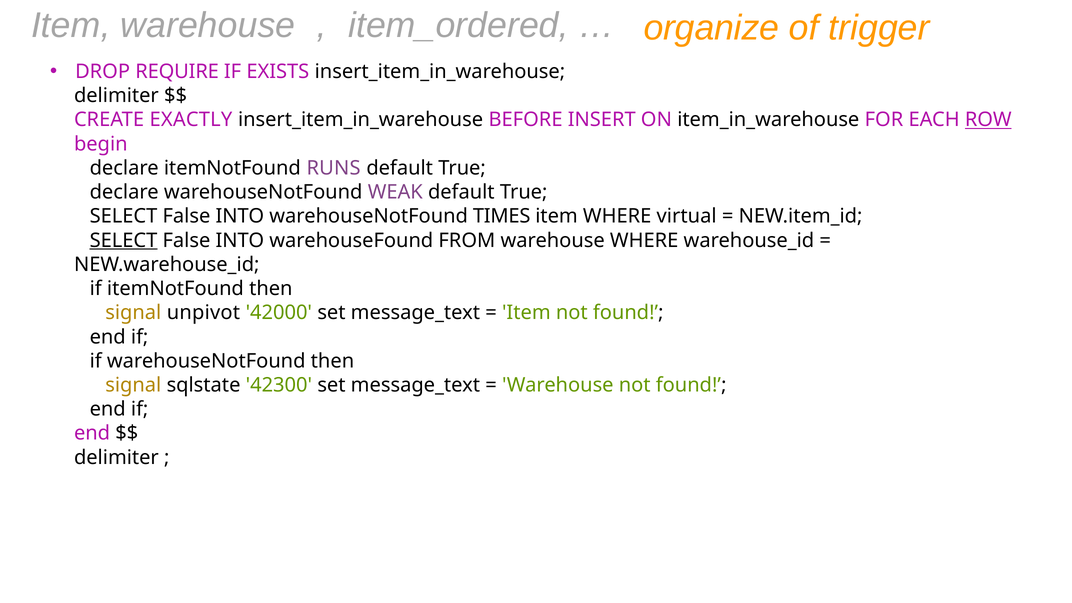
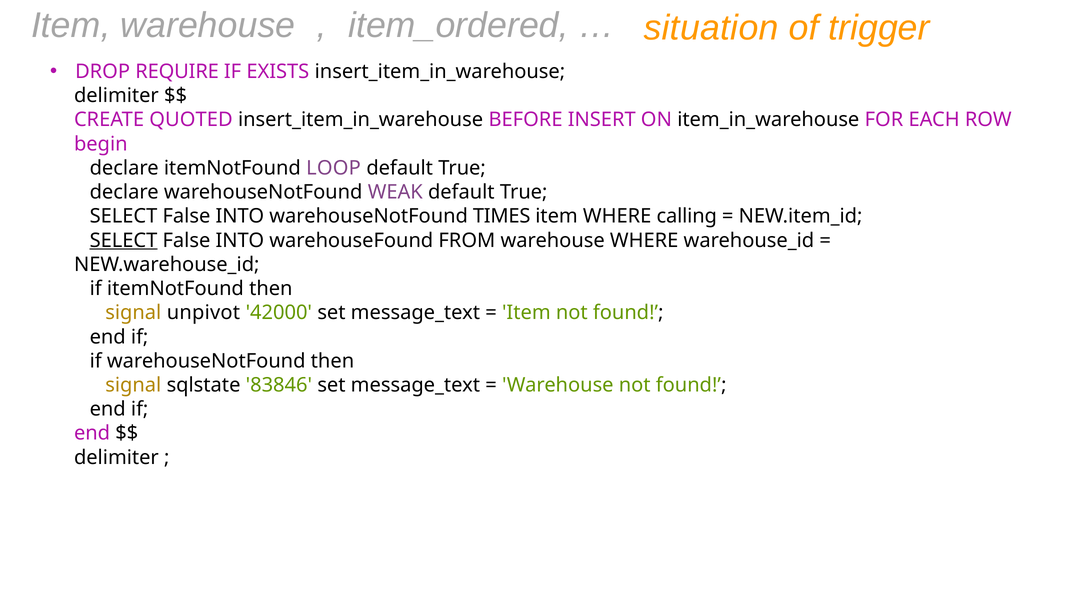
organize: organize -> situation
EXACTLY: EXACTLY -> QUOTED
ROW underline: present -> none
RUNS: RUNS -> LOOP
virtual: virtual -> calling
42300: 42300 -> 83846
